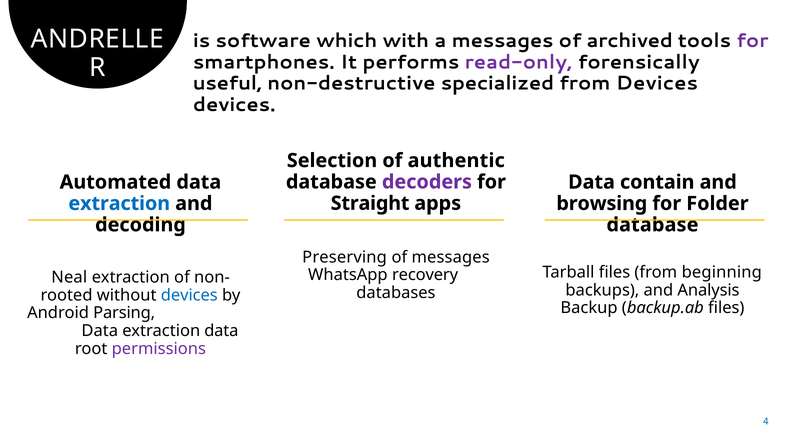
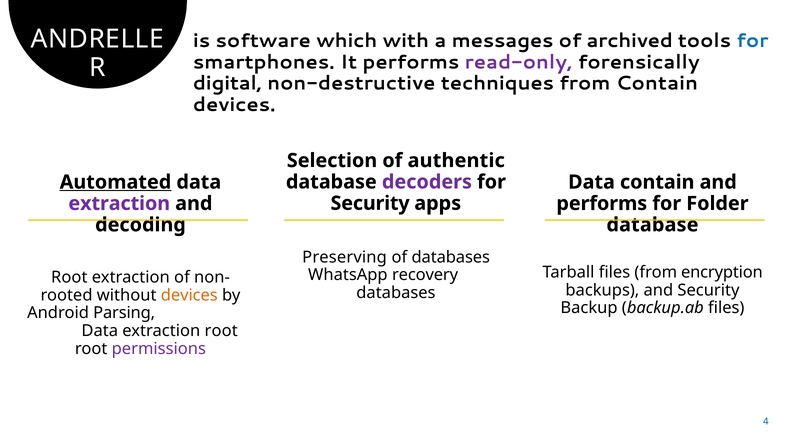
for at (752, 41) colour: purple -> blue
useful: useful -> digital
specialized: specialized -> techniques
from Devices: Devices -> Contain
Automated underline: none -> present
Straight at (370, 204): Straight -> Security
extraction at (119, 204) colour: blue -> purple
browsing at (602, 204): browsing -> performs
of messages: messages -> databases
beginning: beginning -> encryption
Neal at (69, 278): Neal -> Root
and Analysis: Analysis -> Security
devices at (189, 296) colour: blue -> orange
extraction data: data -> root
